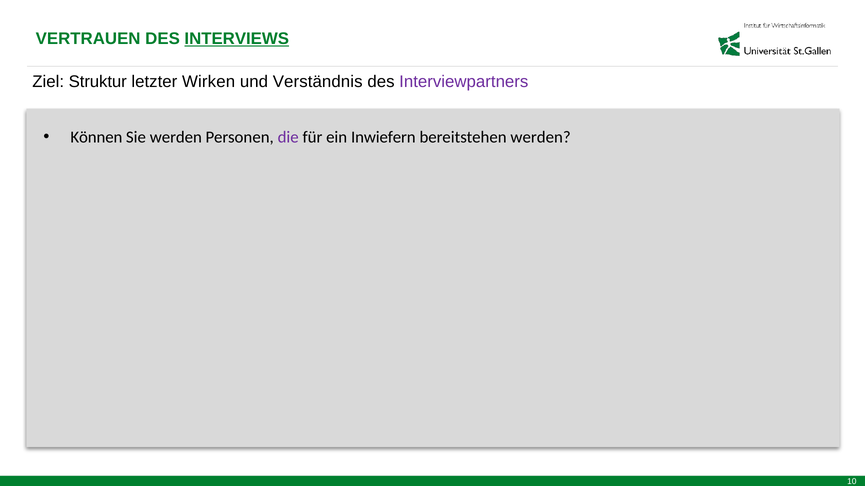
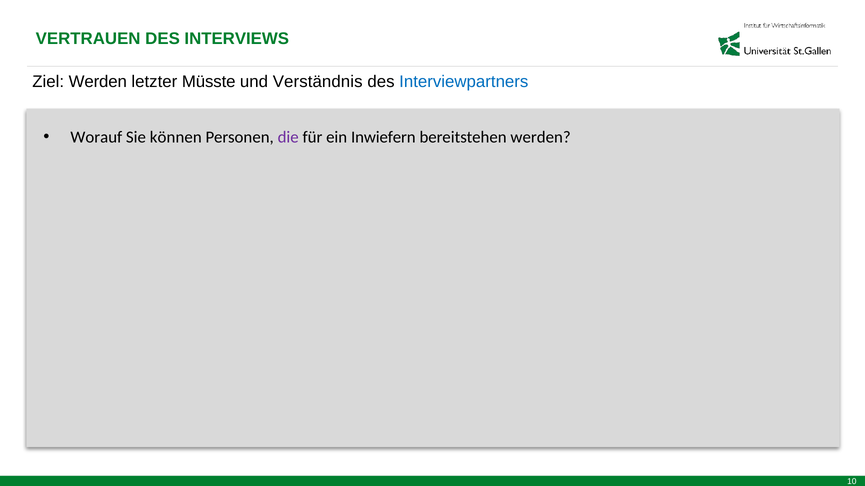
INTERVIEWS underline: present -> none
Ziel Struktur: Struktur -> Werden
Wirken: Wirken -> Müsste
Interviewpartners colour: purple -> blue
Können: Können -> Worauf
Sie werden: werden -> können
